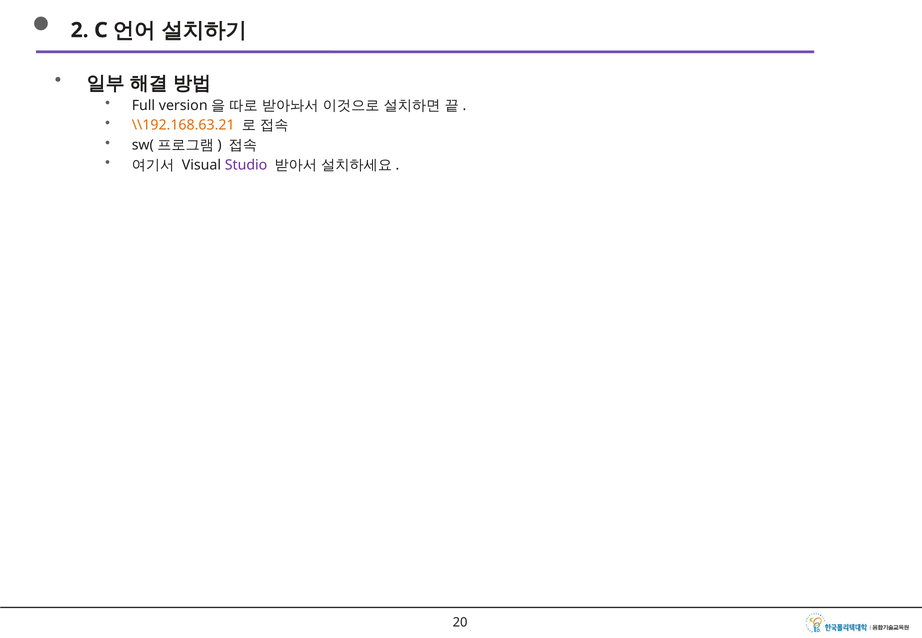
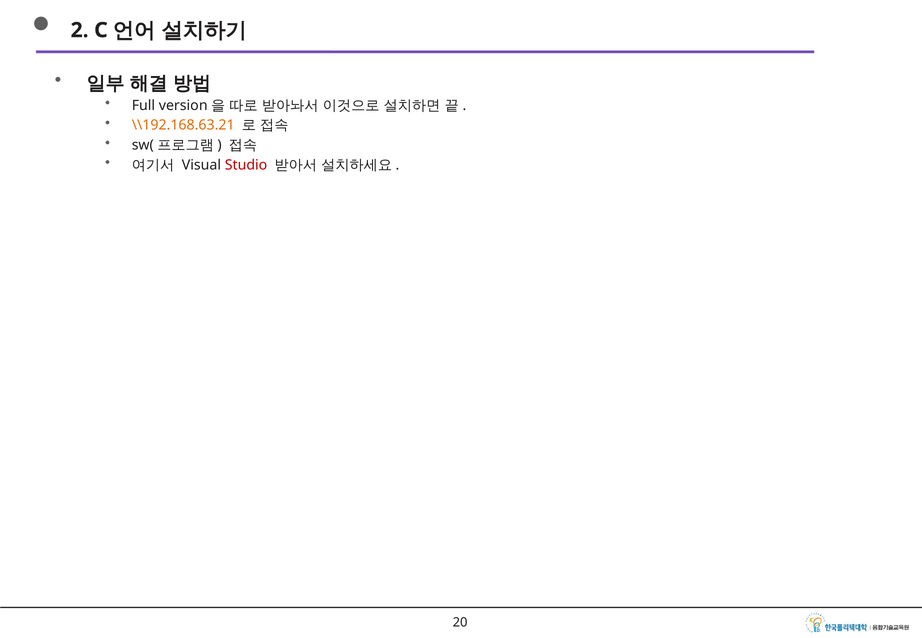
Studio colour: purple -> red
